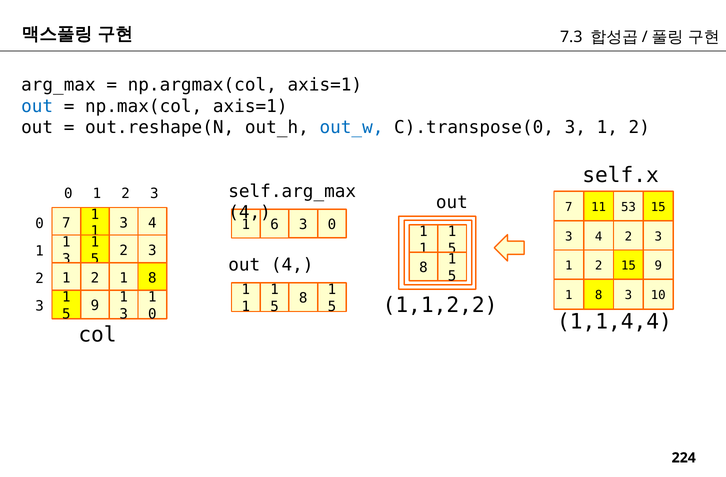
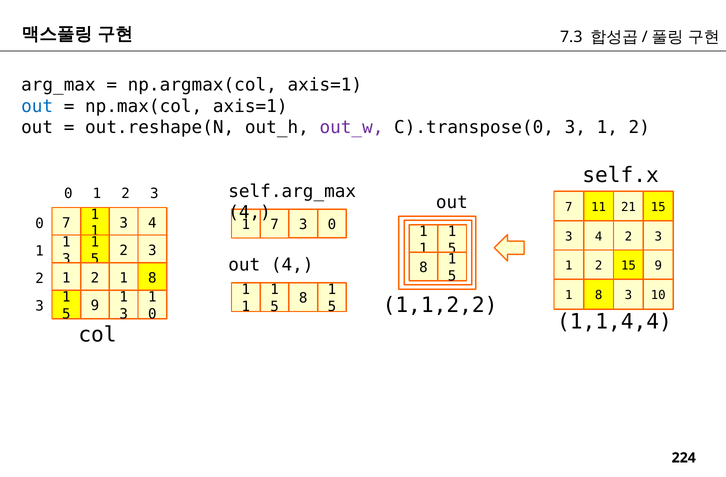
out_w colour: blue -> purple
53: 53 -> 21
1 6: 6 -> 7
